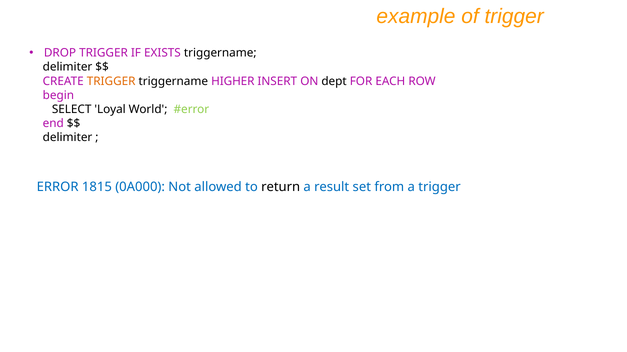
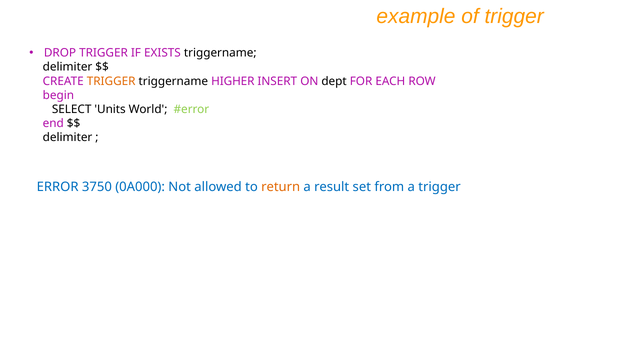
Loyal: Loyal -> Units
1815: 1815 -> 3750
return colour: black -> orange
